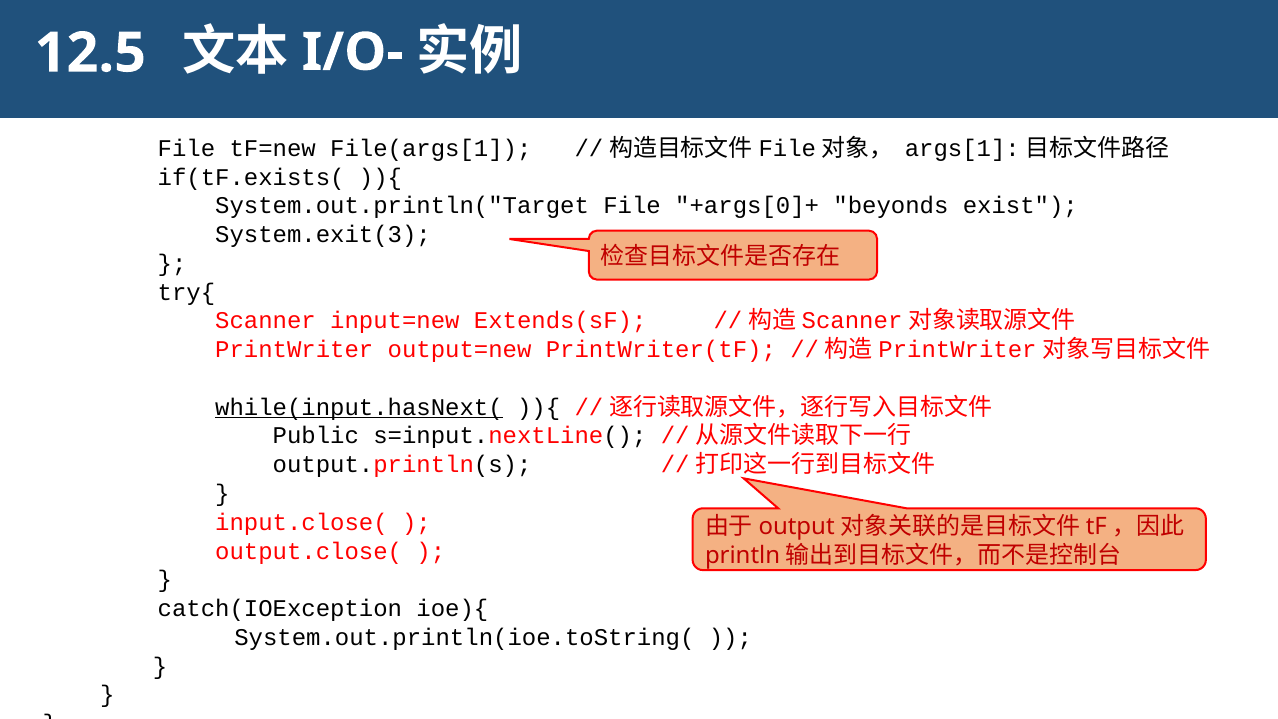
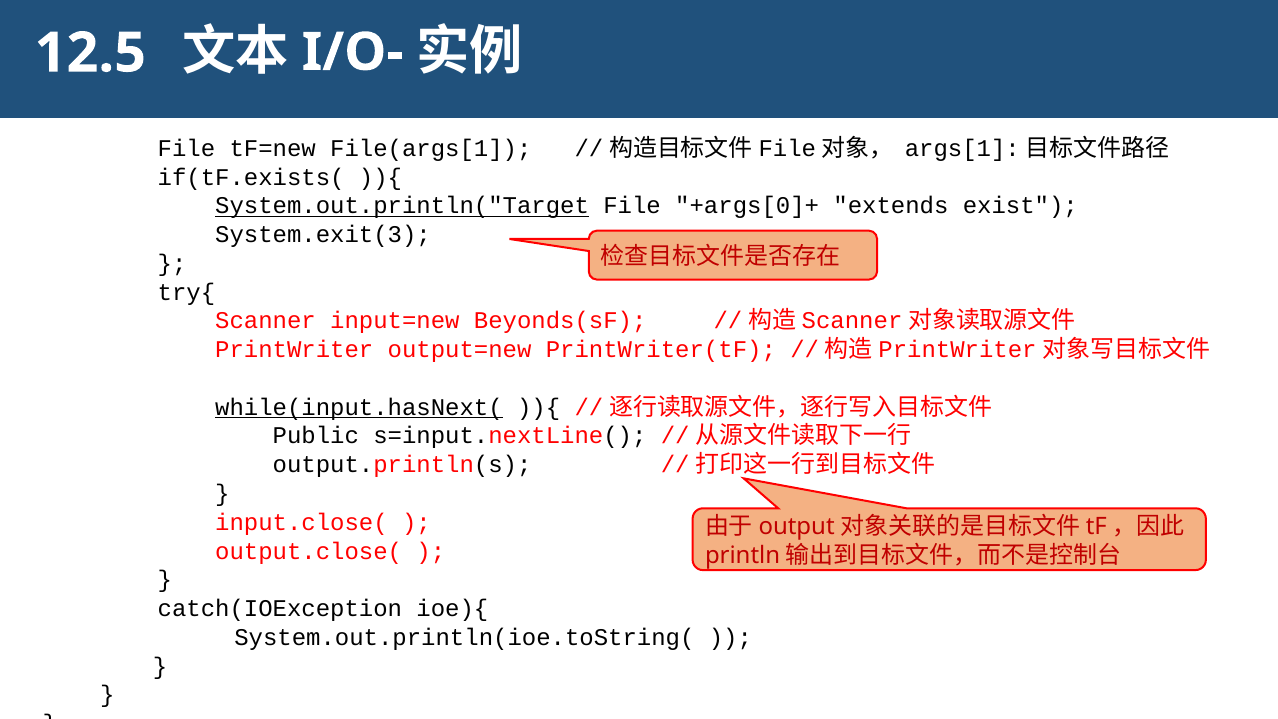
System.out.println("Target underline: none -> present
beyonds: beyonds -> extends
Extends(sF: Extends(sF -> Beyonds(sF
